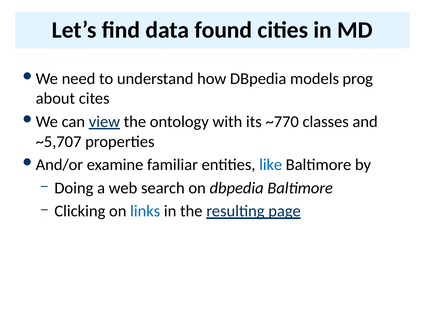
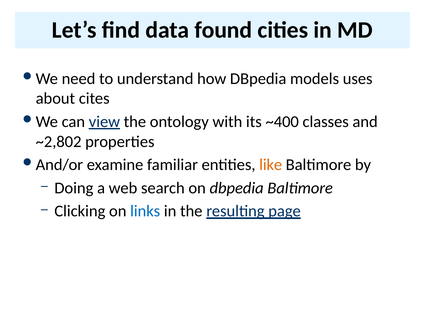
prog: prog -> uses
~770: ~770 -> ~400
~5,707: ~5,707 -> ~2,802
like colour: blue -> orange
